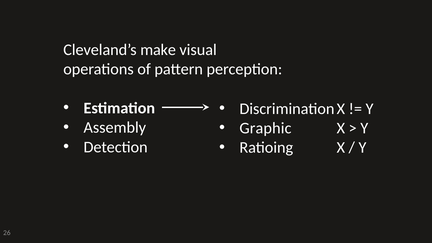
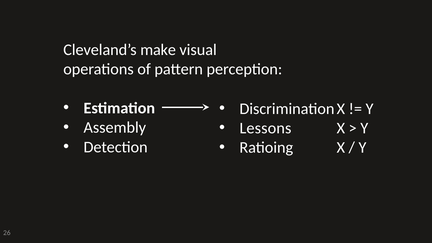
Graphic: Graphic -> Lessons
